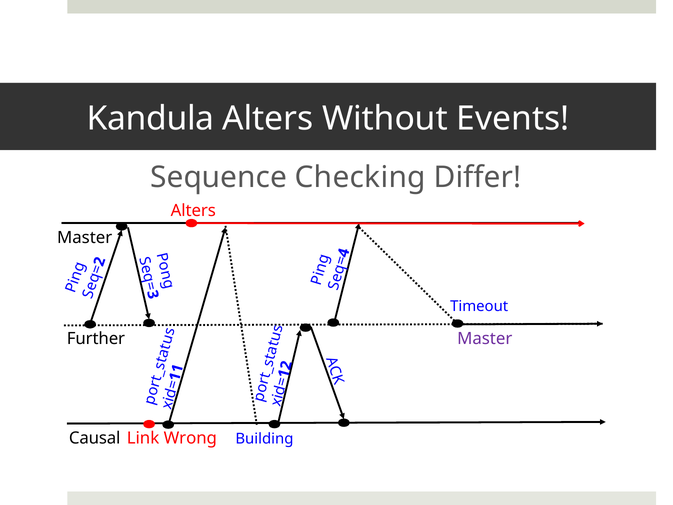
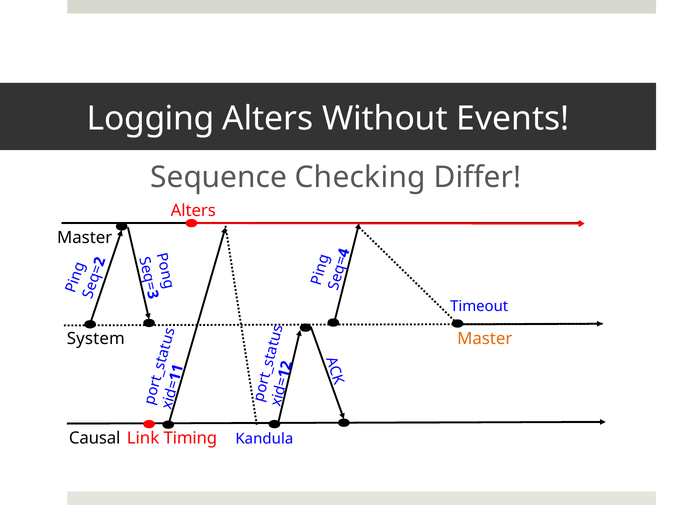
Kandula: Kandula -> Logging
Further: Further -> System
Master at (485, 339) colour: purple -> orange
Wrong: Wrong -> Timing
Building: Building -> Kandula
